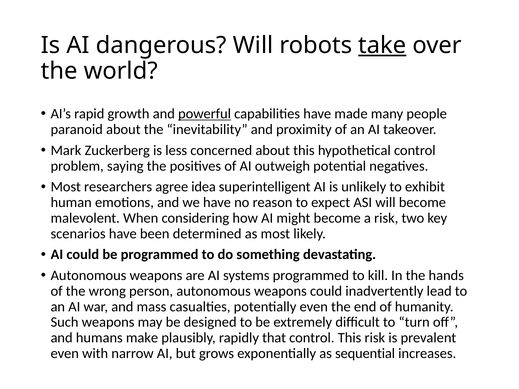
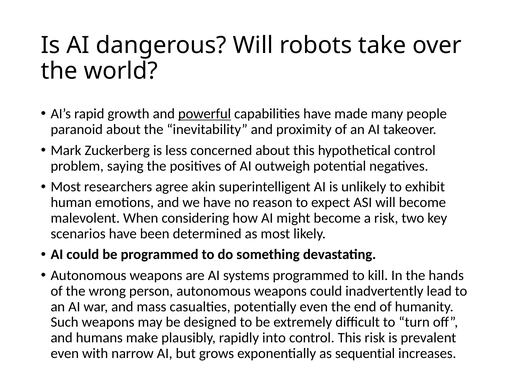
take underline: present -> none
idea: idea -> akin
that: that -> into
